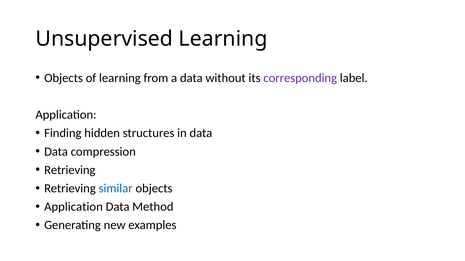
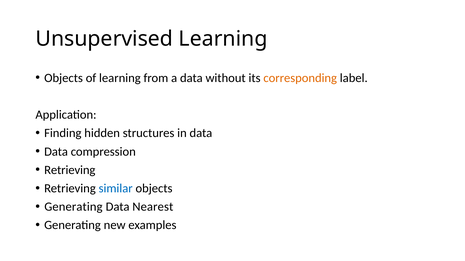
corresponding colour: purple -> orange
Application at (73, 207): Application -> Generating
Method: Method -> Nearest
